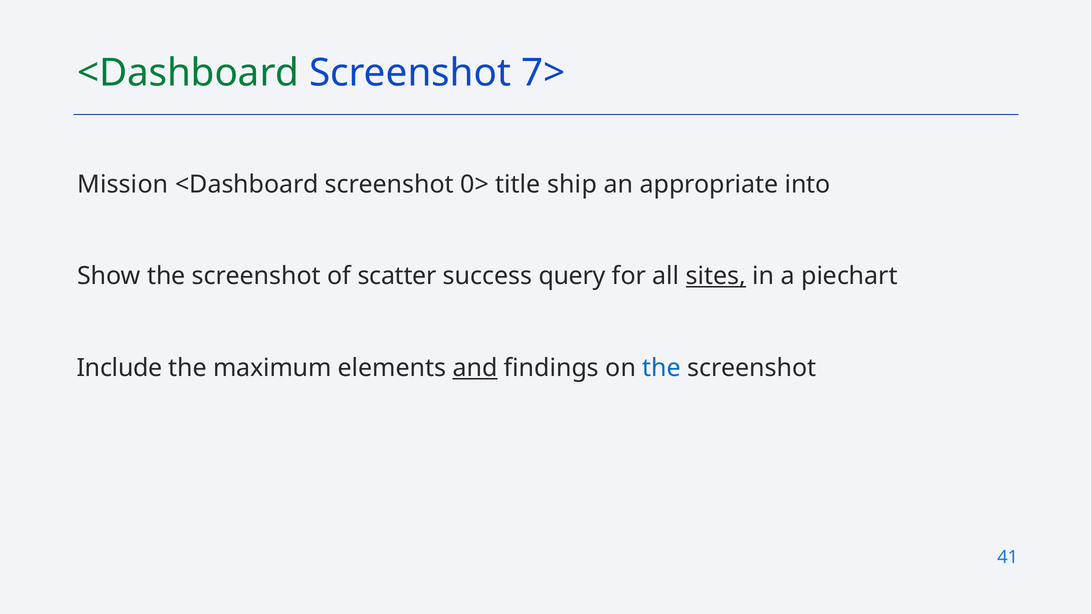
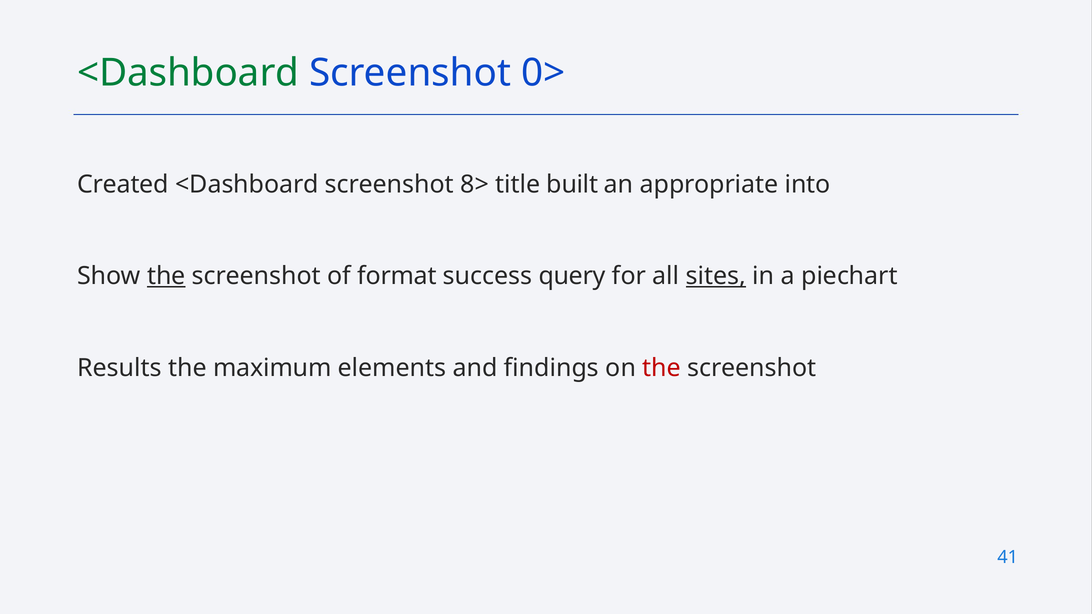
7>: 7> -> 0>
Mission: Mission -> Created
0>: 0> -> 8>
ship: ship -> built
the at (166, 276) underline: none -> present
scatter: scatter -> format
Include: Include -> Results
and underline: present -> none
the at (662, 368) colour: blue -> red
